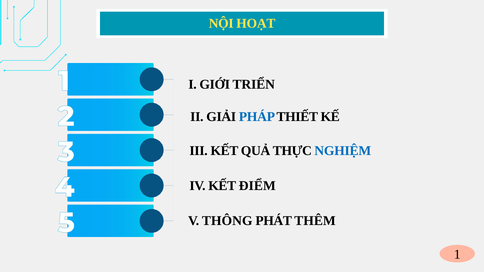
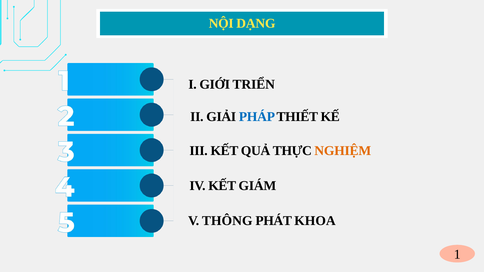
HOẠT: HOẠT -> DẠNG
NGHIỆM colour: blue -> orange
ĐIỂM: ĐIỂM -> GIÁM
THÊM: THÊM -> KHOA
